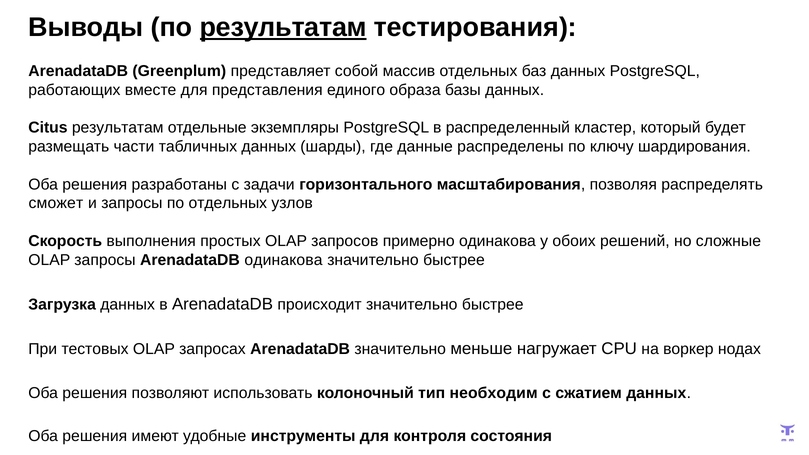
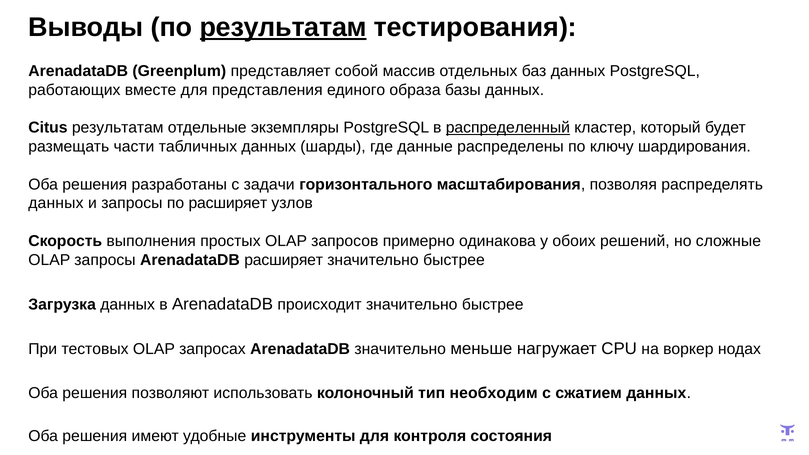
распределенный underline: none -> present
сможет at (56, 203): сможет -> данных
по отдельных: отдельных -> расширяет
ArenadataDB одинакова: одинакова -> расширяет
